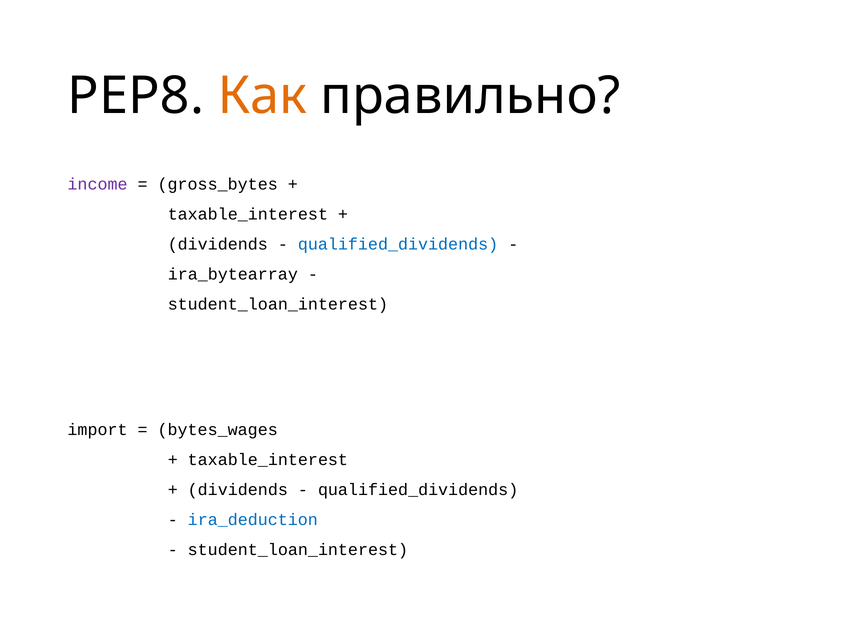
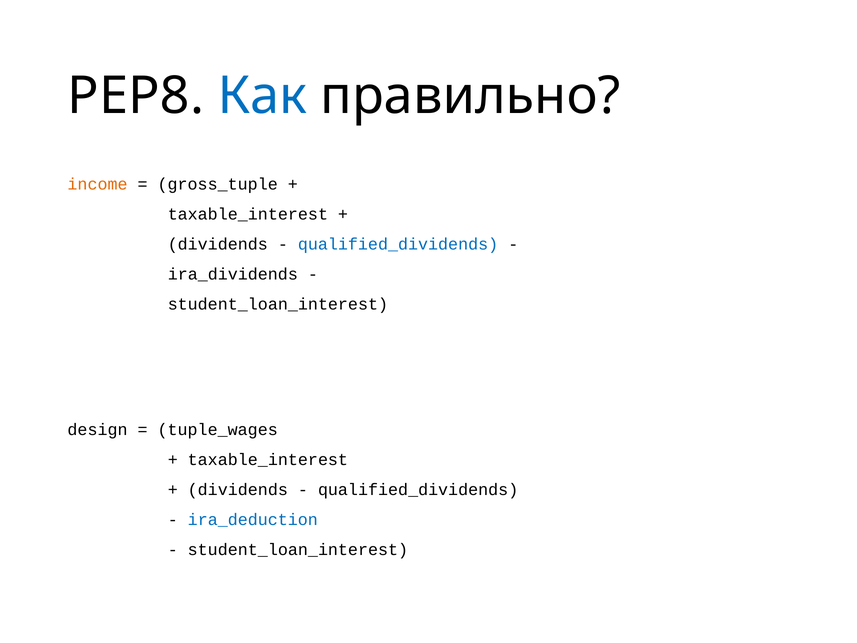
Как colour: orange -> blue
income colour: purple -> orange
gross_bytes: gross_bytes -> gross_tuple
ira_bytearray: ira_bytearray -> ira_dividends
import: import -> design
bytes_wages: bytes_wages -> tuple_wages
